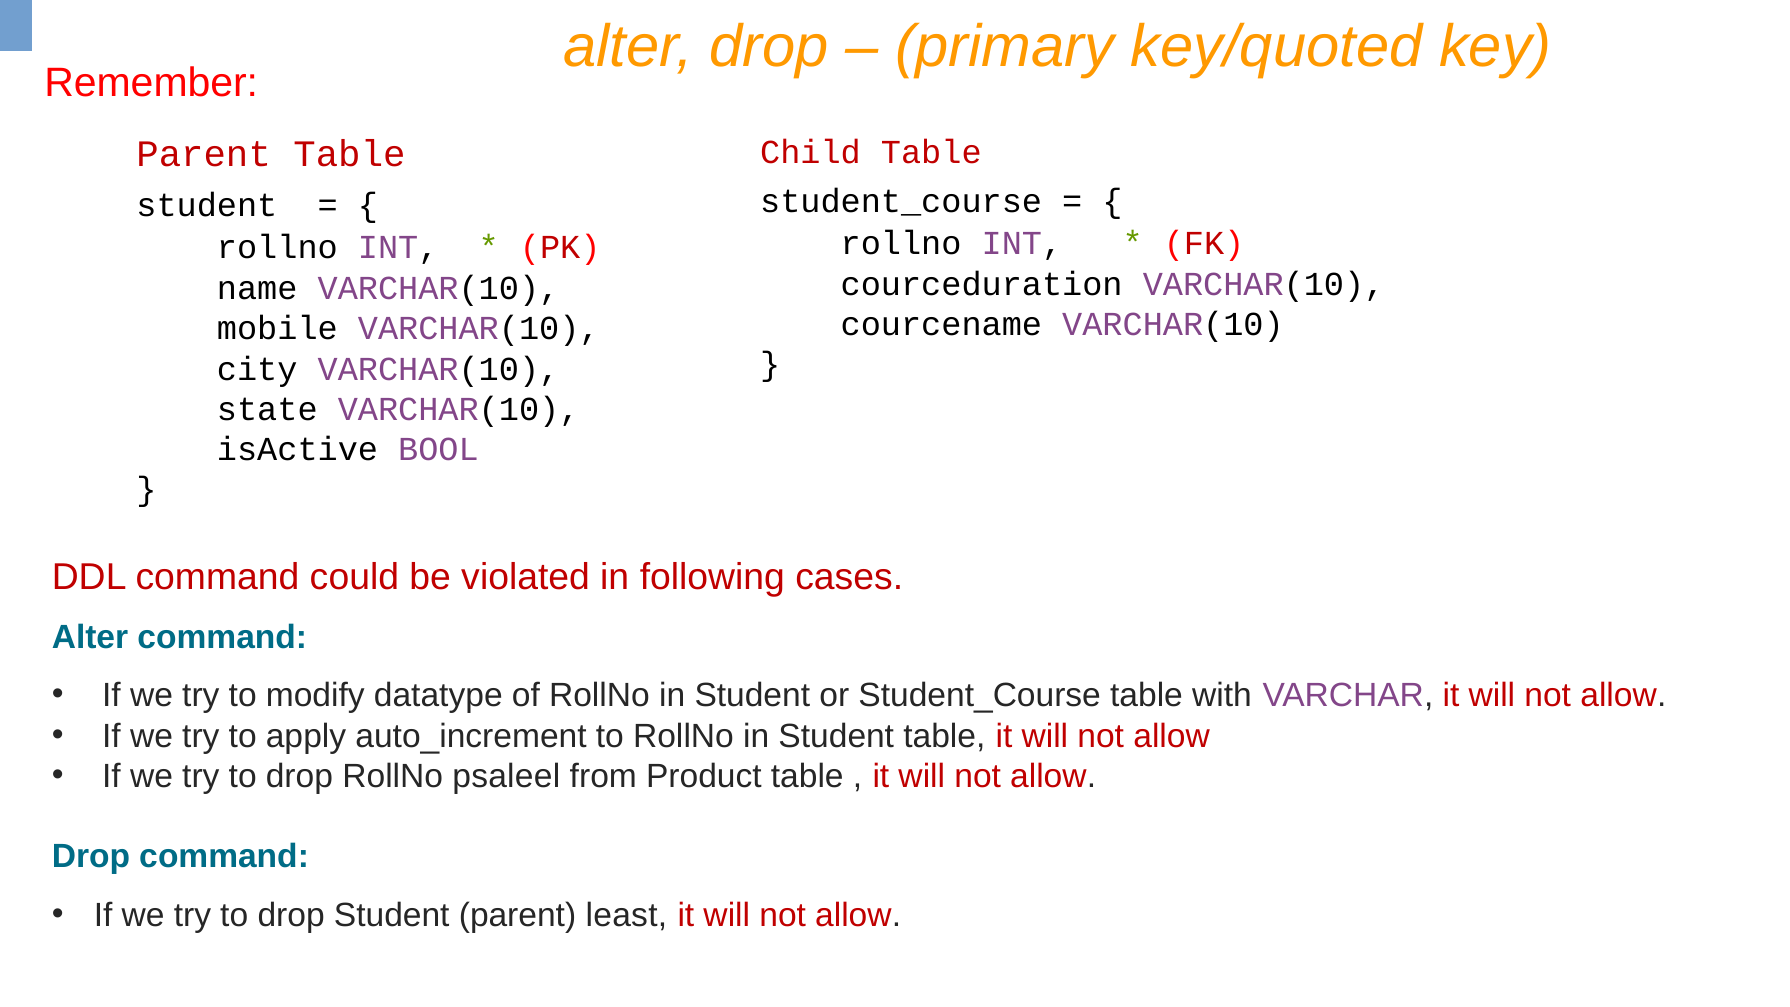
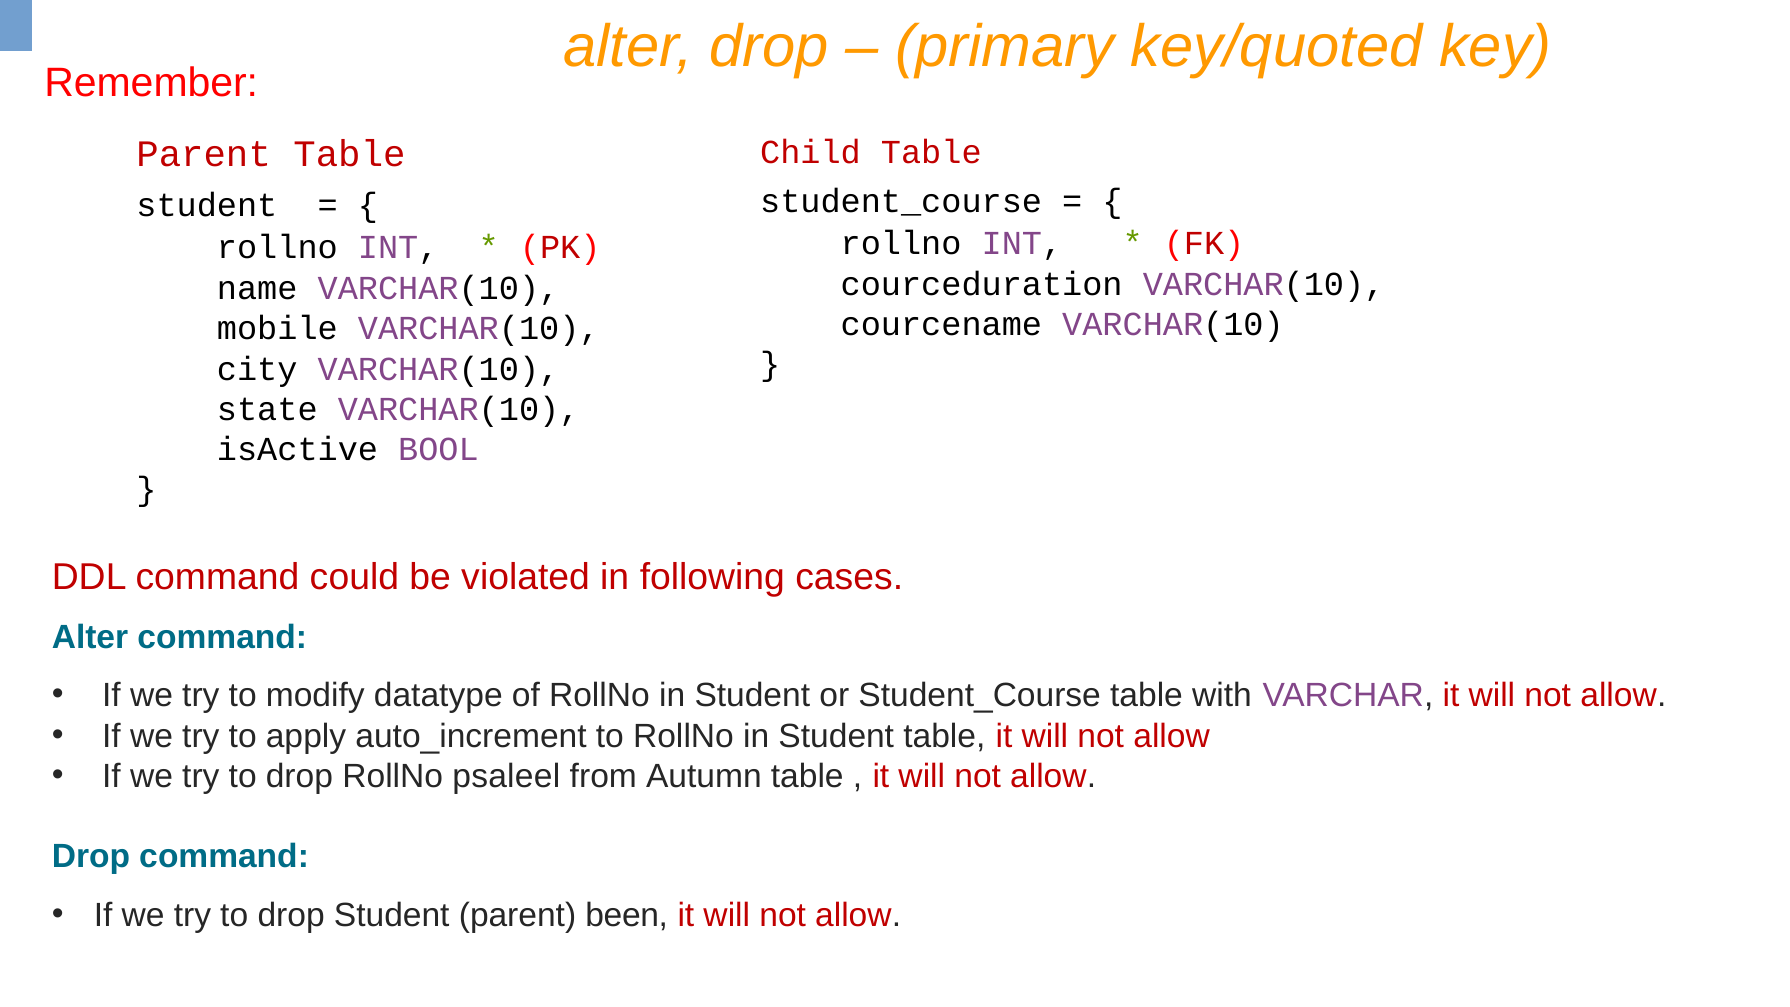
Product: Product -> Autumn
least: least -> been
